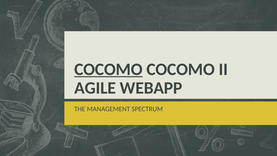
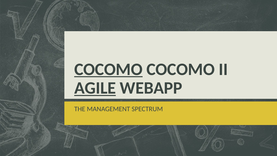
AGILE underline: none -> present
